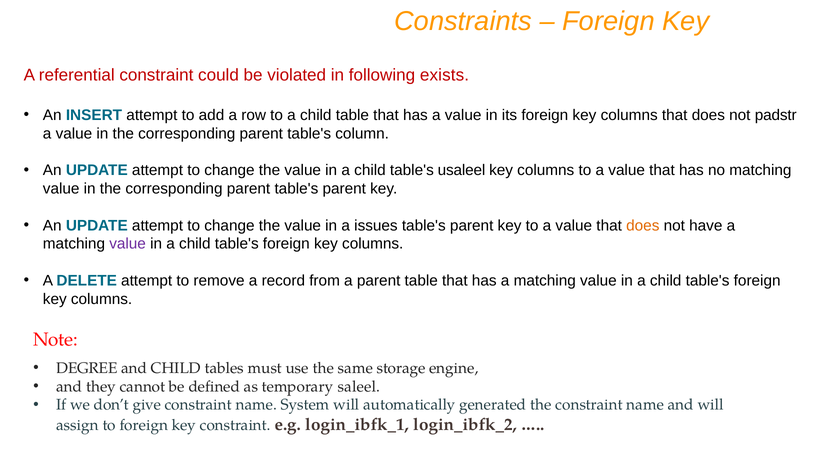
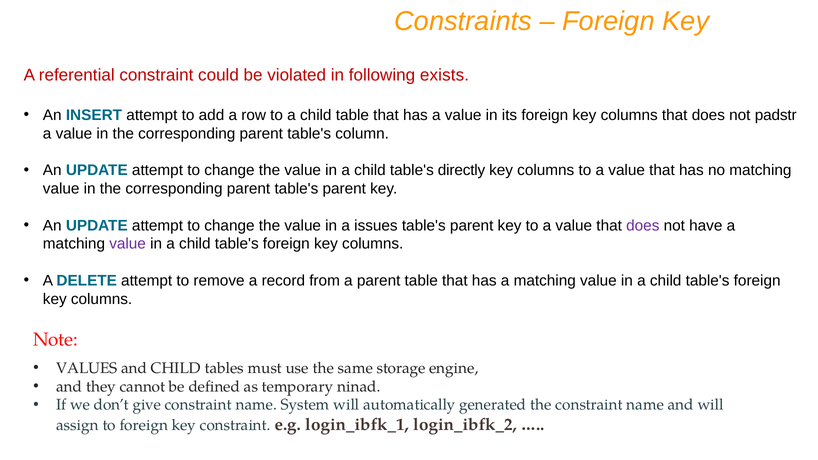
usaleel: usaleel -> directly
does at (643, 226) colour: orange -> purple
DEGREE: DEGREE -> VALUES
saleel: saleel -> ninad
